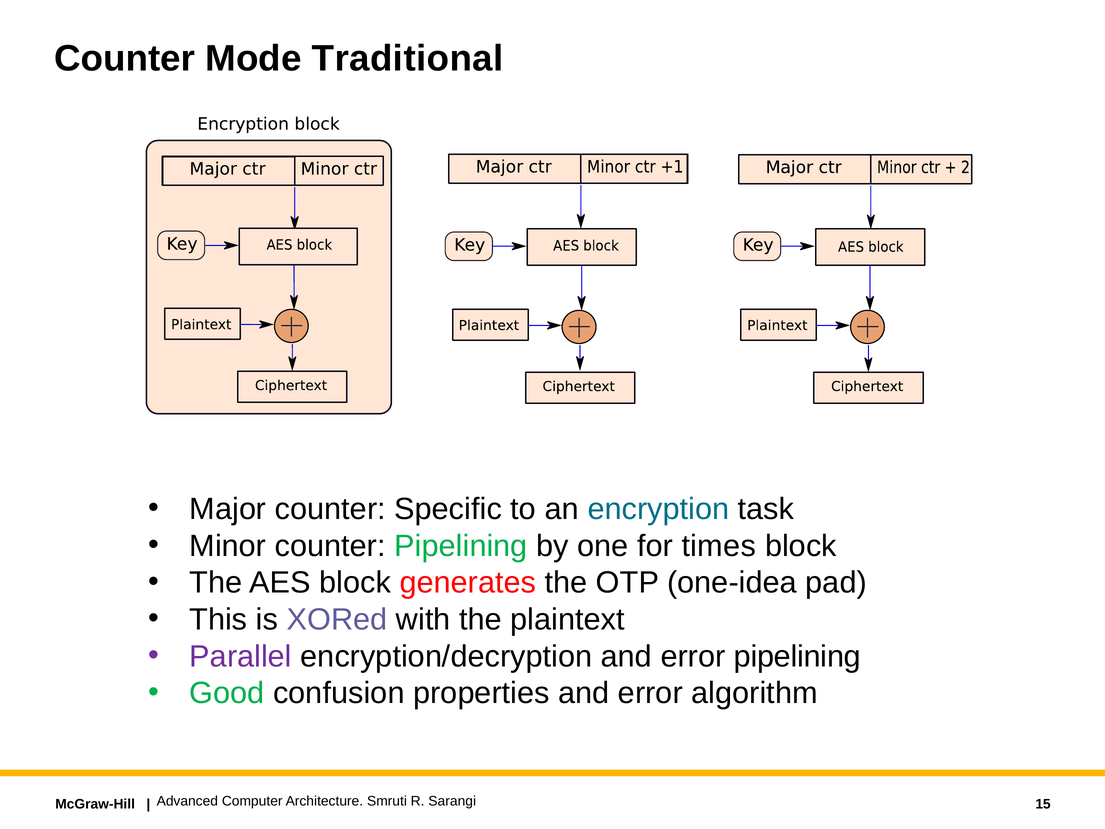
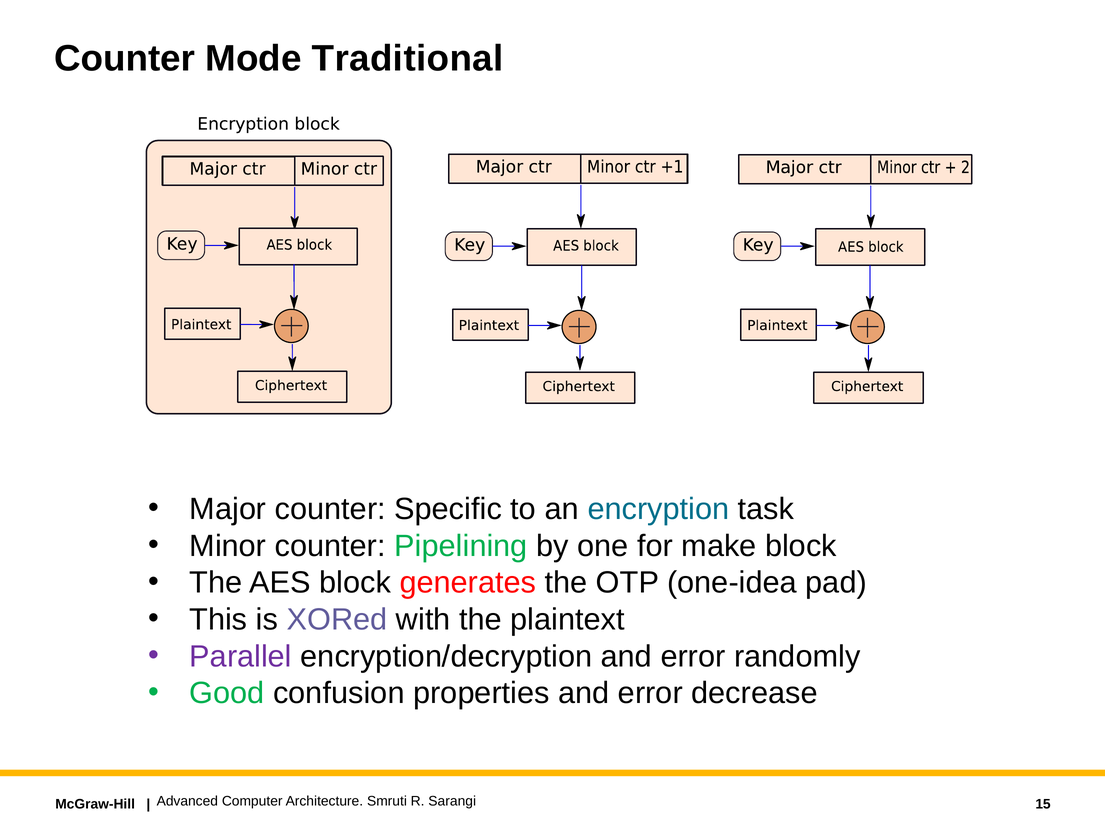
times: times -> make
error pipelining: pipelining -> randomly
algorithm: algorithm -> decrease
